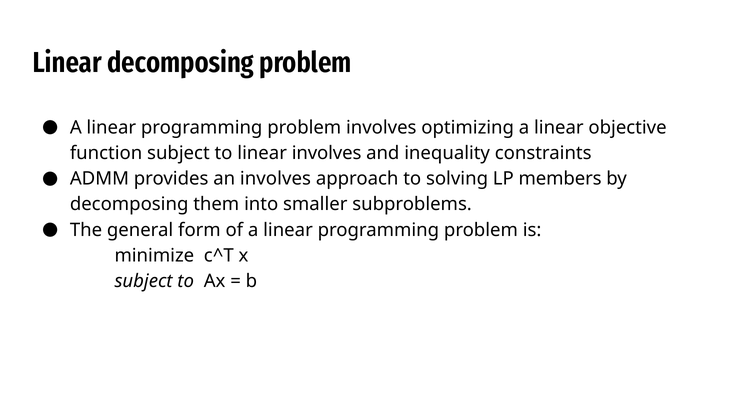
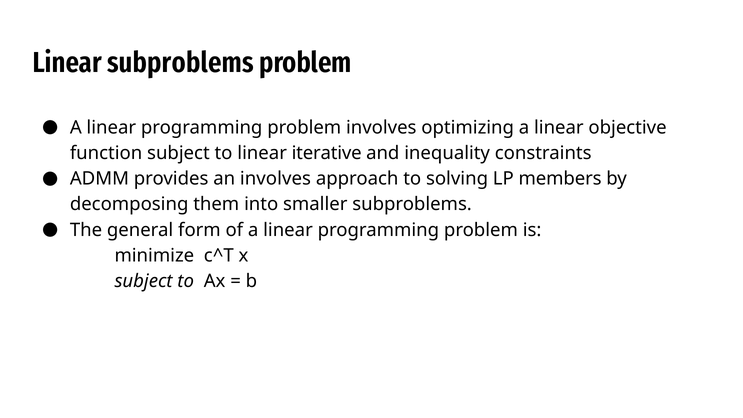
Linear decomposing: decomposing -> subproblems
linear involves: involves -> iterative
